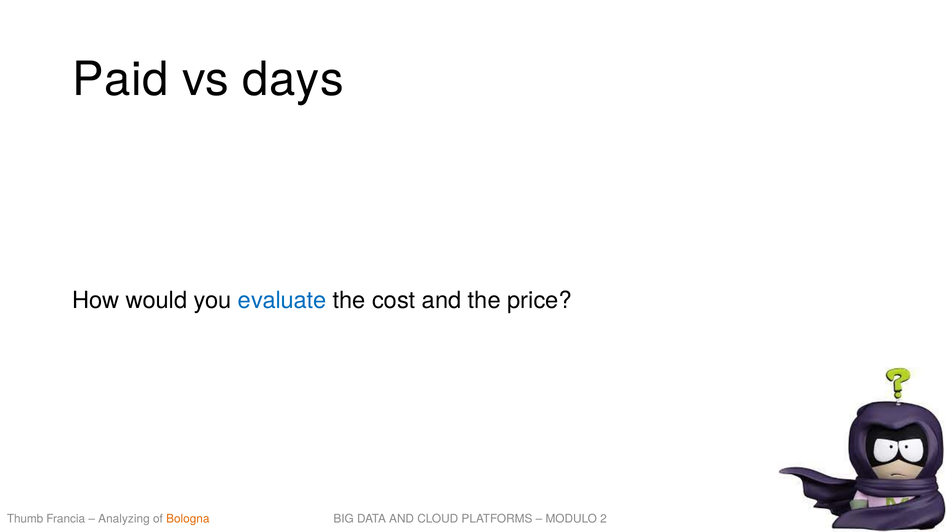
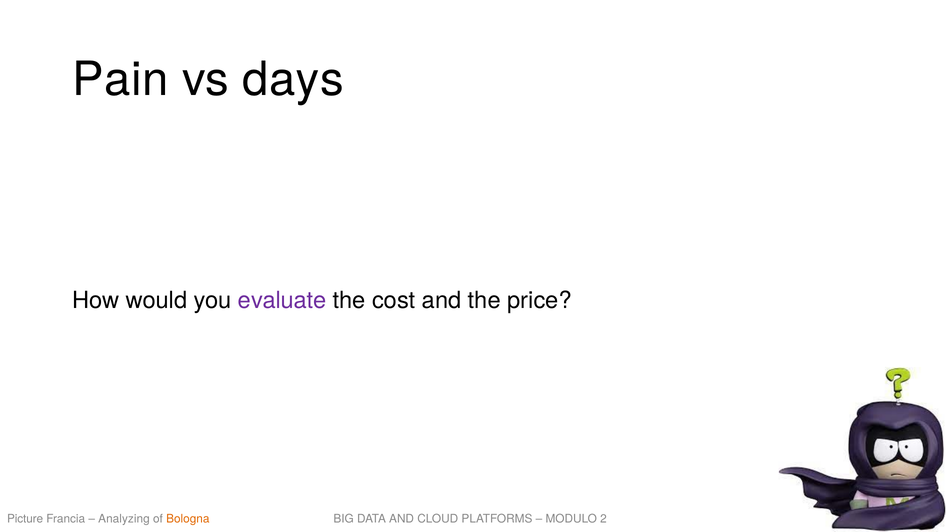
Paid: Paid -> Pain
evaluate colour: blue -> purple
Thumb: Thumb -> Picture
